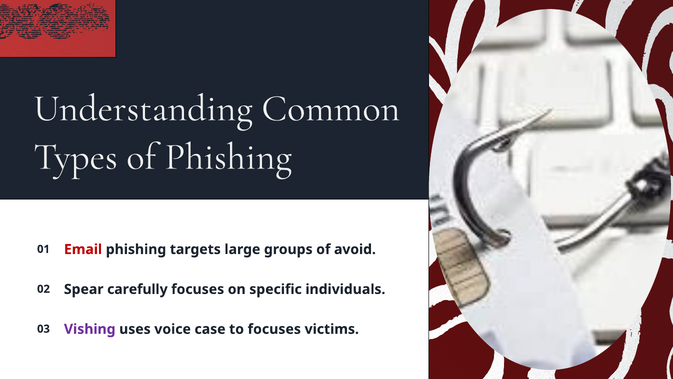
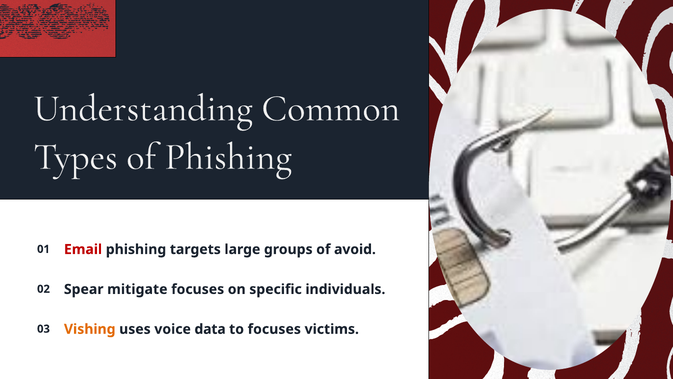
carefully: carefully -> mitigate
Vishing colour: purple -> orange
case: case -> data
